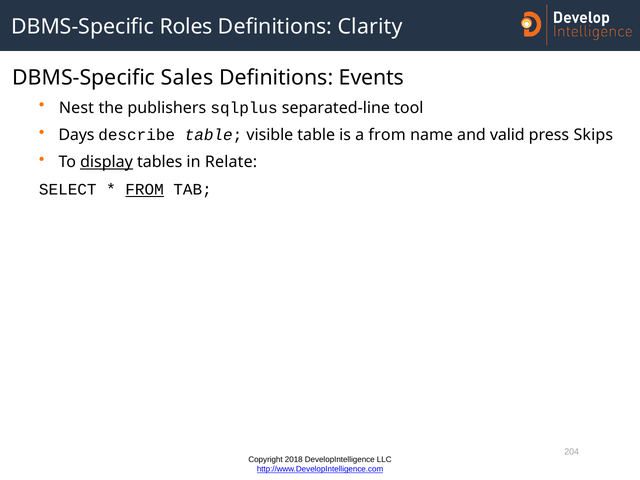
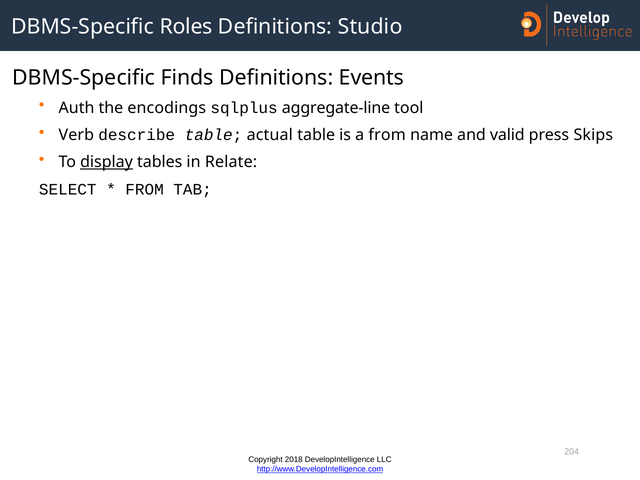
Clarity: Clarity -> Studio
Sales: Sales -> Finds
Nest: Nest -> Auth
publishers: publishers -> encodings
separated-line: separated-line -> aggregate-line
Days: Days -> Verb
visible: visible -> actual
FROM at (145, 189) underline: present -> none
